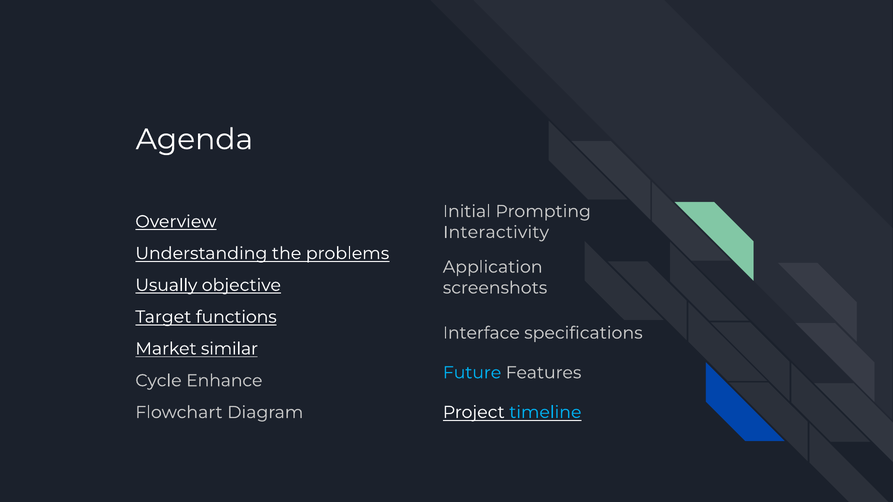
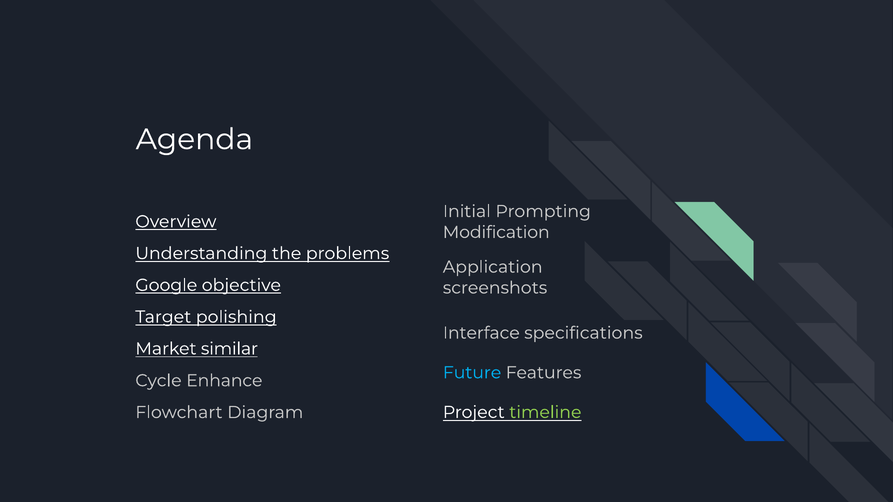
Interactivity: Interactivity -> Modification
Usually: Usually -> Google
functions: functions -> polishing
timeline colour: light blue -> light green
